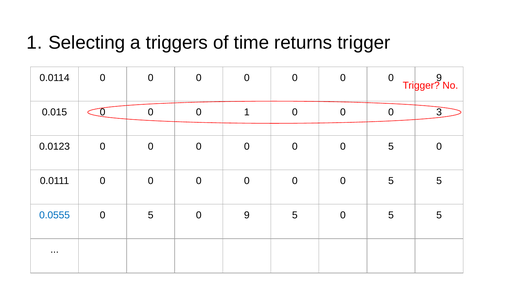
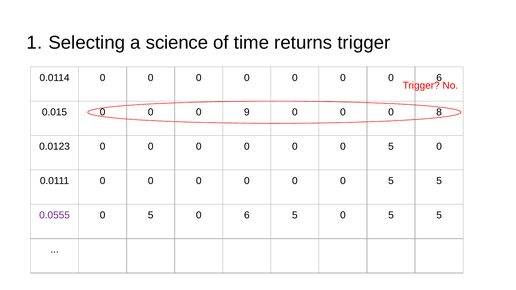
triggers: triggers -> science
0 0 9: 9 -> 6
0 1: 1 -> 9
3: 3 -> 8
0.0555 colour: blue -> purple
5 0 9: 9 -> 6
